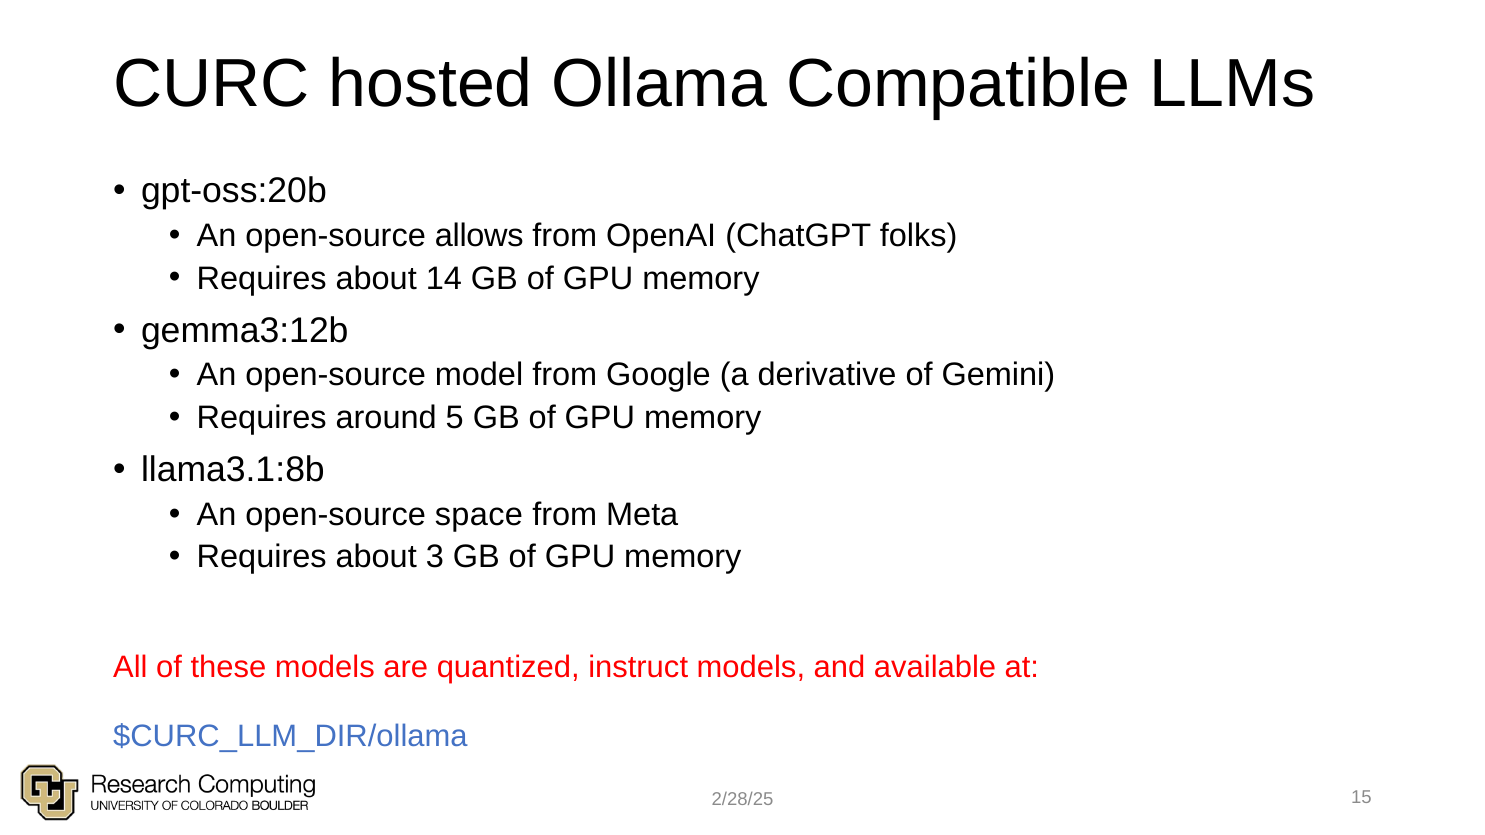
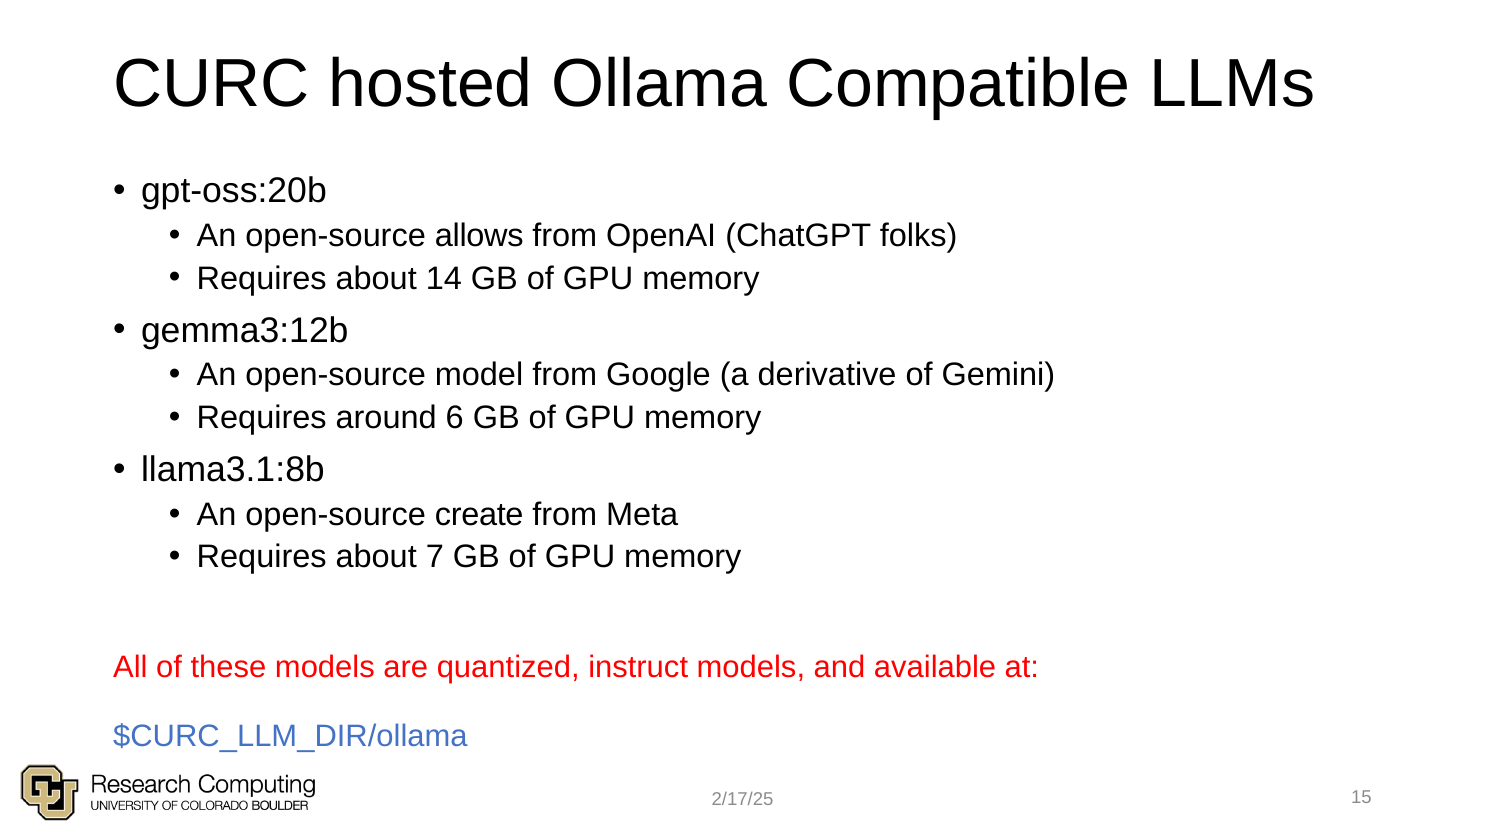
5: 5 -> 6
space: space -> create
3: 3 -> 7
2/28/25: 2/28/25 -> 2/17/25
